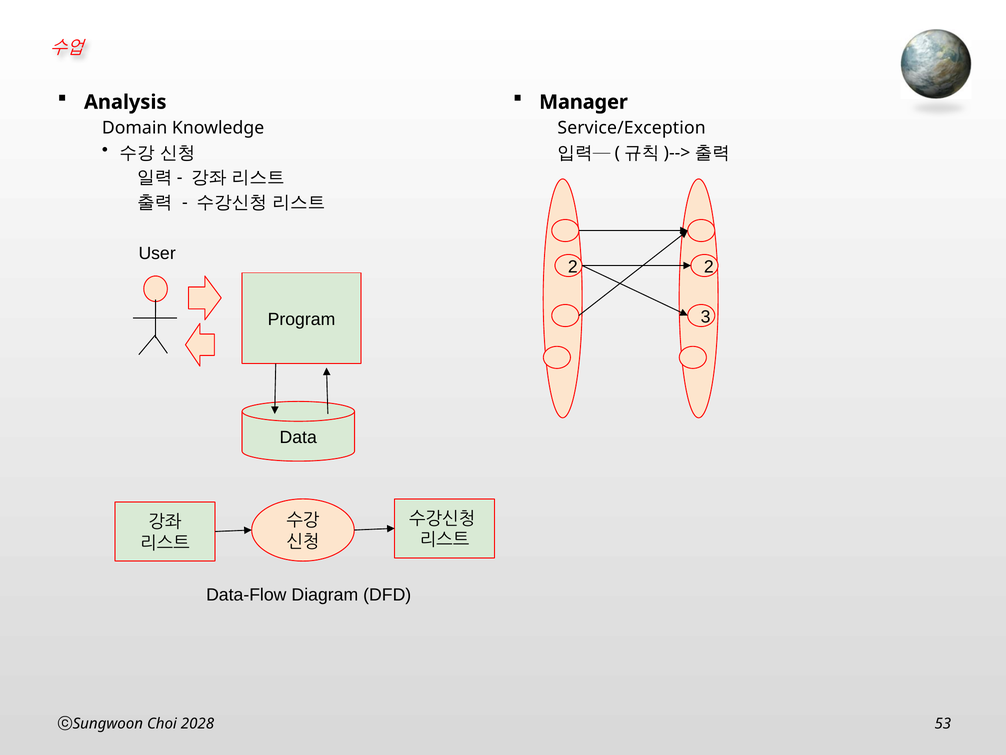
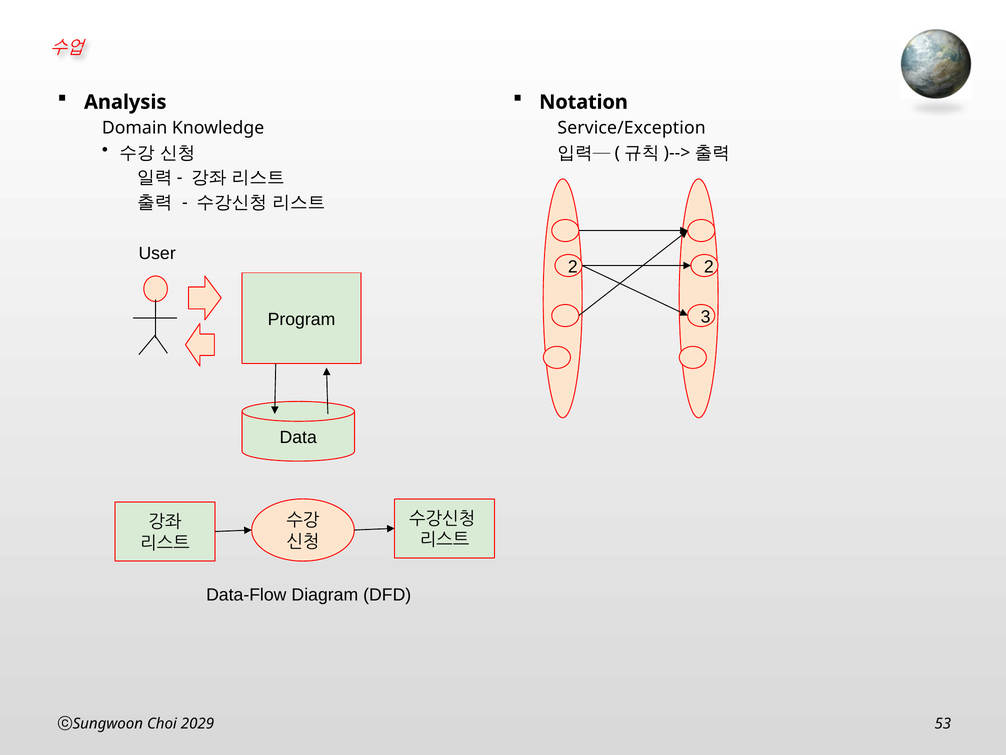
Manager: Manager -> Notation
2028: 2028 -> 2029
